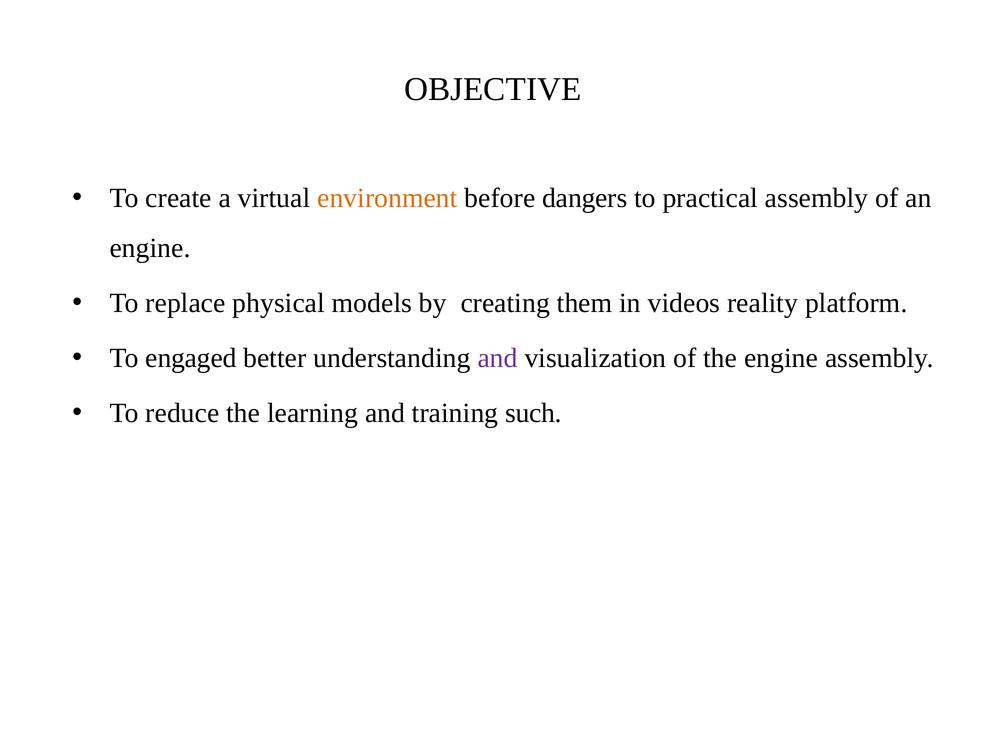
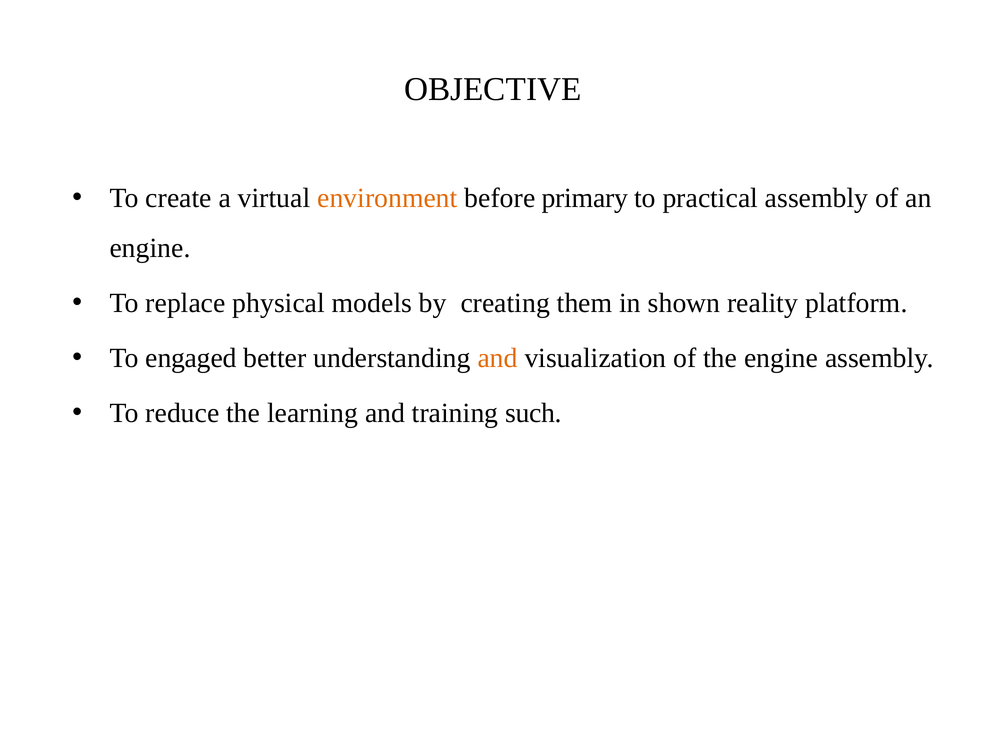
dangers: dangers -> primary
videos: videos -> shown
and at (498, 358) colour: purple -> orange
